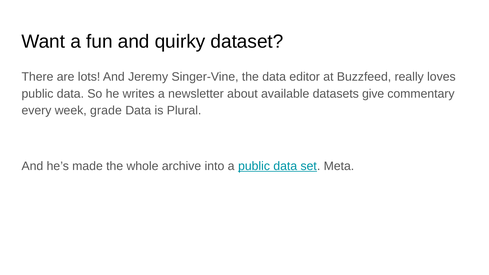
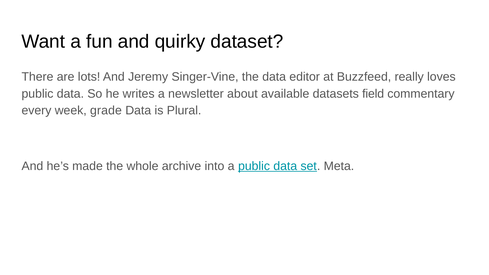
give: give -> field
